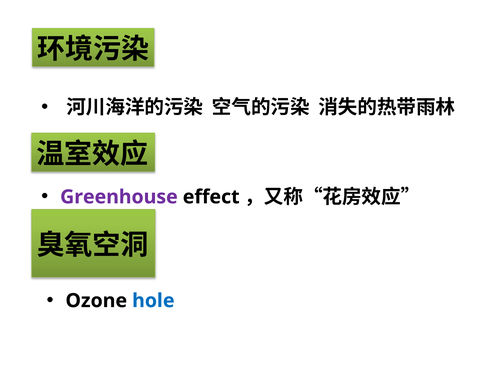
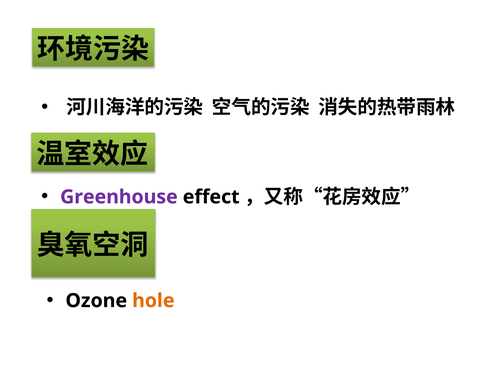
hole colour: blue -> orange
